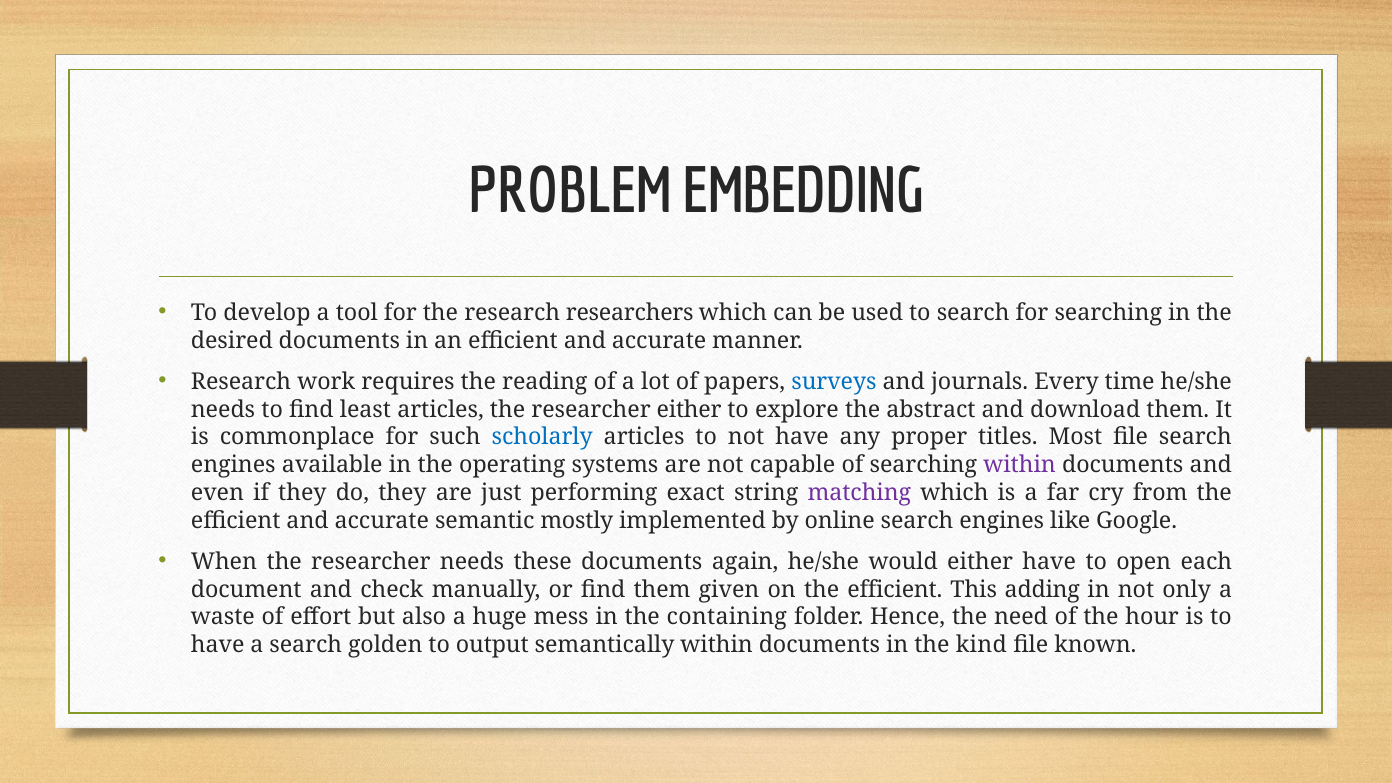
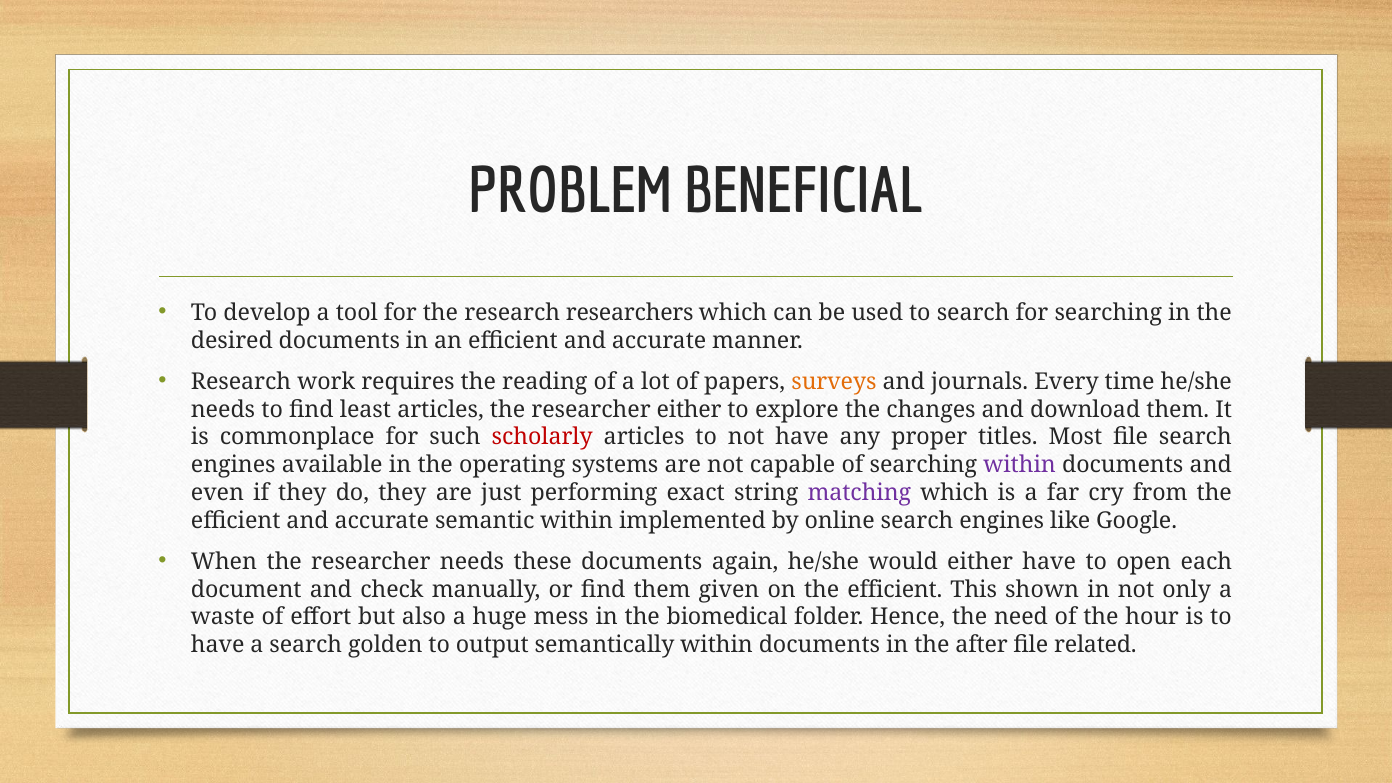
EMBEDDING: EMBEDDING -> BENEFICIAL
surveys colour: blue -> orange
abstract: abstract -> changes
scholarly colour: blue -> red
semantic mostly: mostly -> within
adding: adding -> shown
containing: containing -> biomedical
kind: kind -> after
known: known -> related
